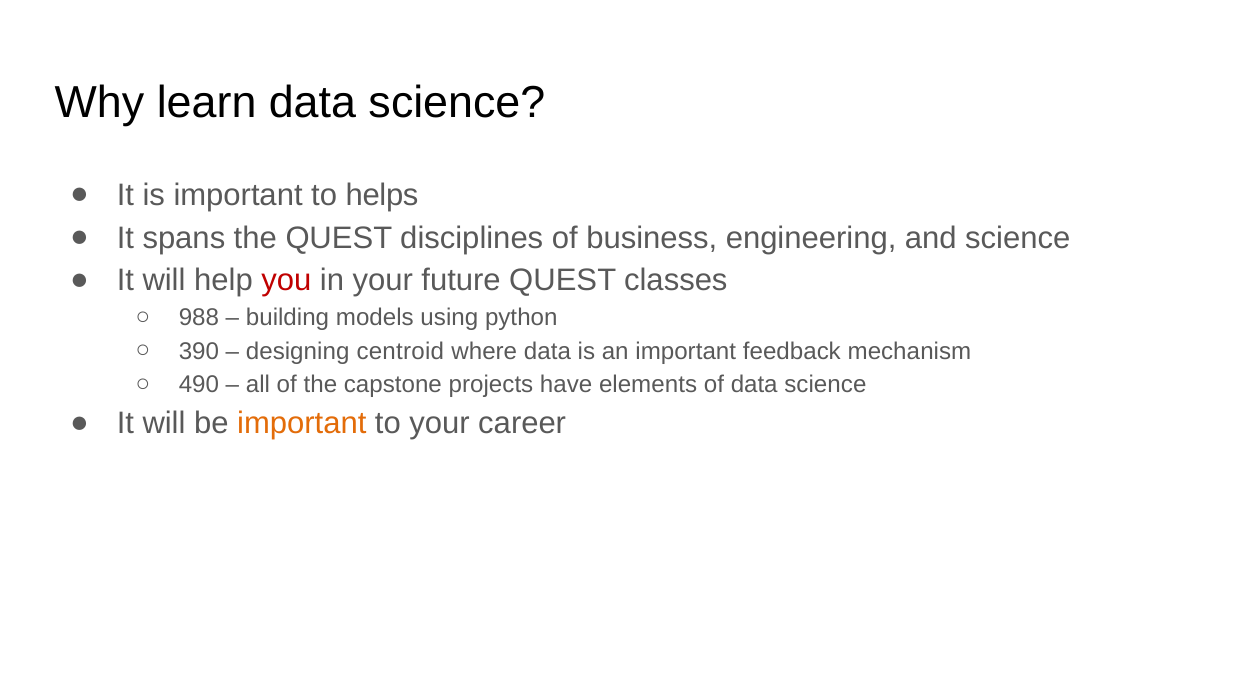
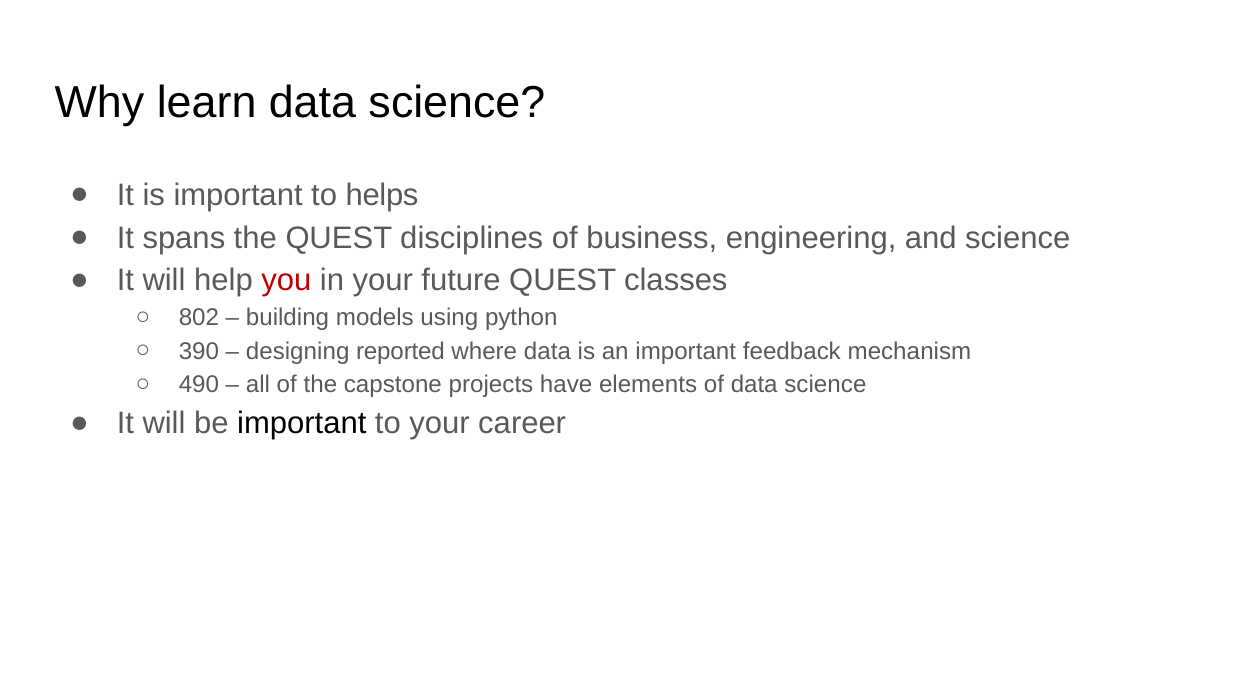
988: 988 -> 802
centroid: centroid -> reported
important at (302, 424) colour: orange -> black
